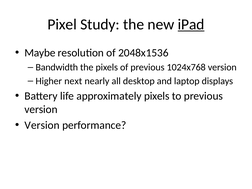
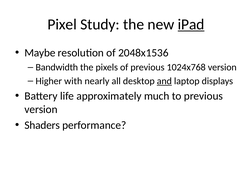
next: next -> with
and underline: none -> present
approximately pixels: pixels -> much
Version at (42, 125): Version -> Shaders
